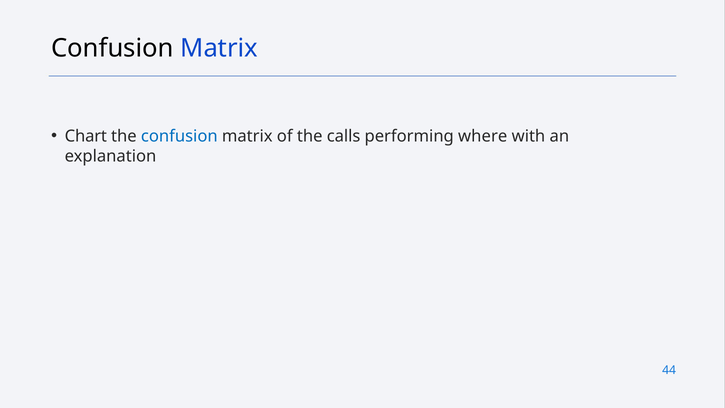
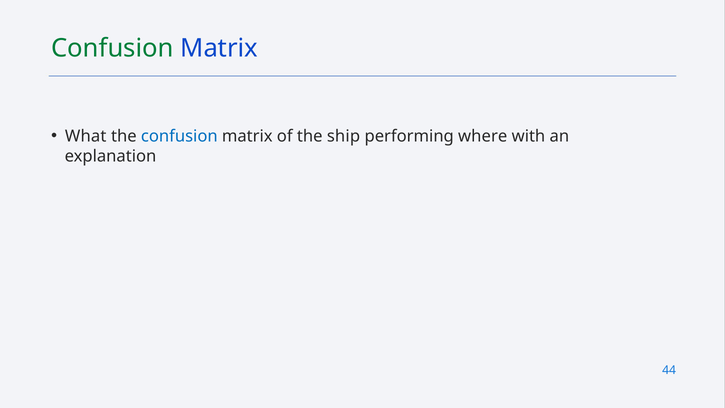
Confusion at (112, 48) colour: black -> green
Chart: Chart -> What
calls: calls -> ship
